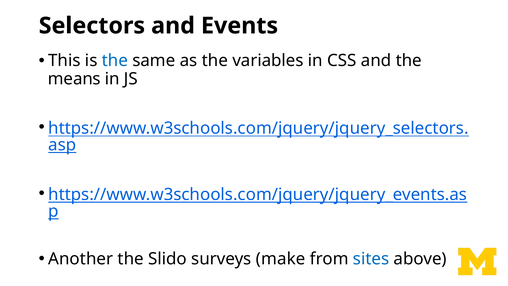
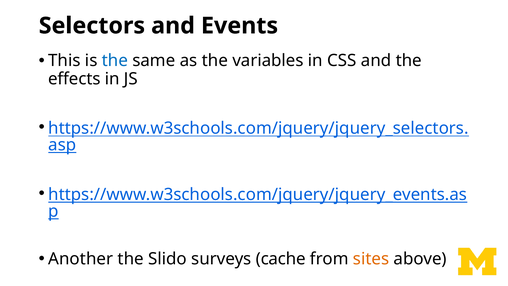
means: means -> effects
make: make -> cache
sites colour: blue -> orange
